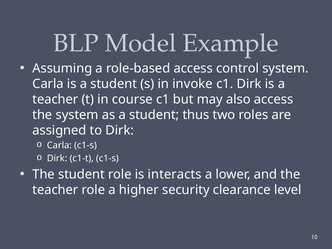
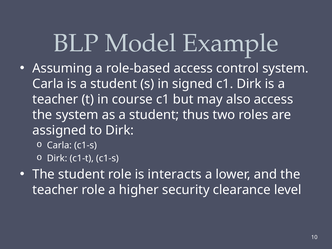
invoke: invoke -> signed
